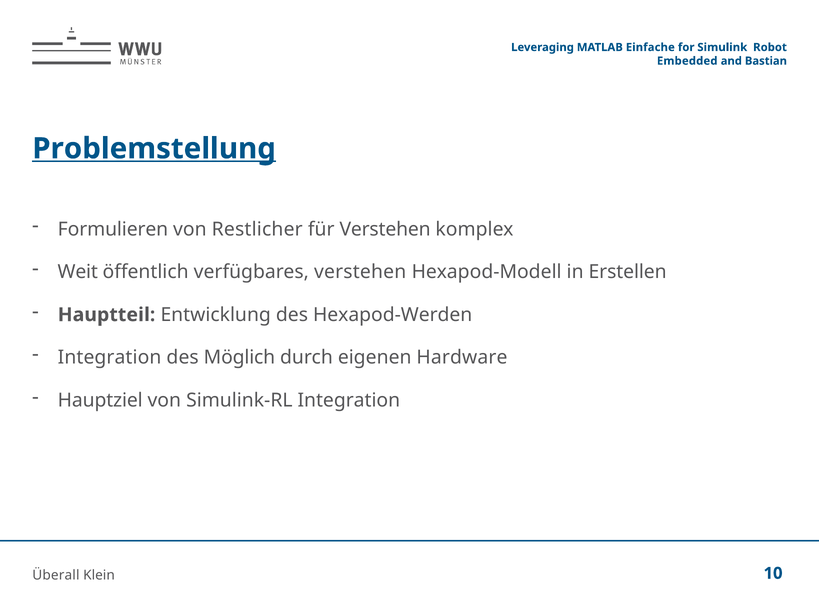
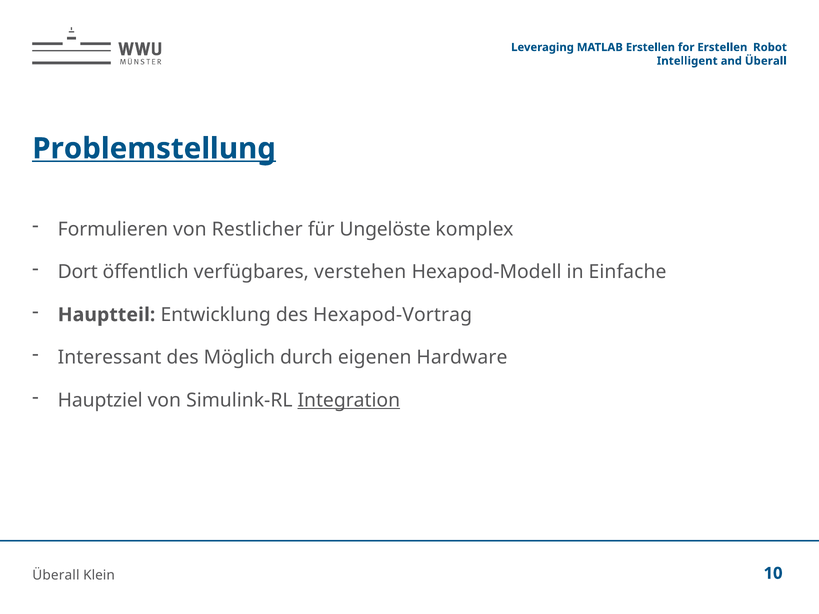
MATLAB Einfache: Einfache -> Erstellen
for Simulink: Simulink -> Erstellen
Embedded: Embedded -> Intelligent
and Bastian: Bastian -> Überall
für Verstehen: Verstehen -> Ungelöste
Weit: Weit -> Dort
Erstellen: Erstellen -> Einfache
Hexapod-Werden: Hexapod-Werden -> Hexapod-Vortrag
Integration at (110, 358): Integration -> Interessant
Integration at (349, 400) underline: none -> present
